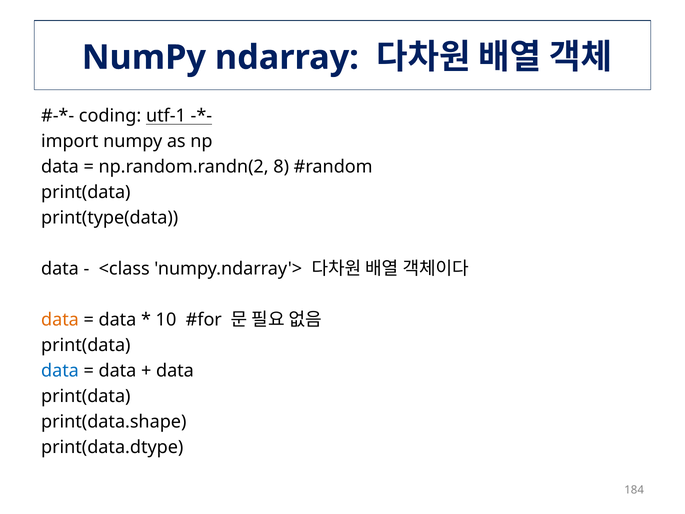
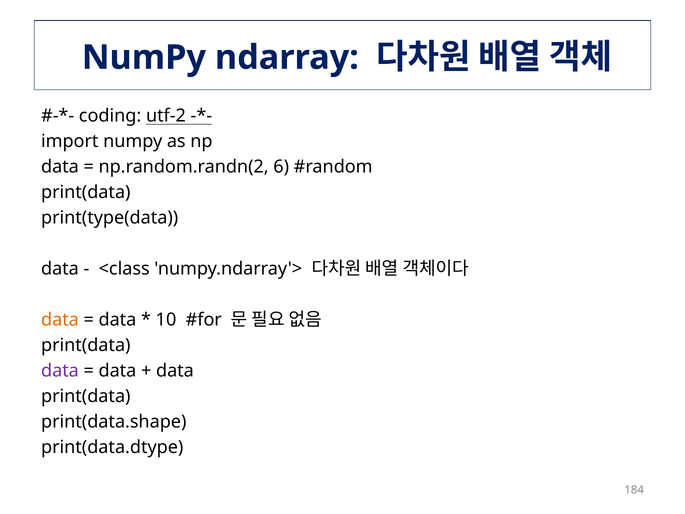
utf-1: utf-1 -> utf-2
8: 8 -> 6
data at (60, 371) colour: blue -> purple
